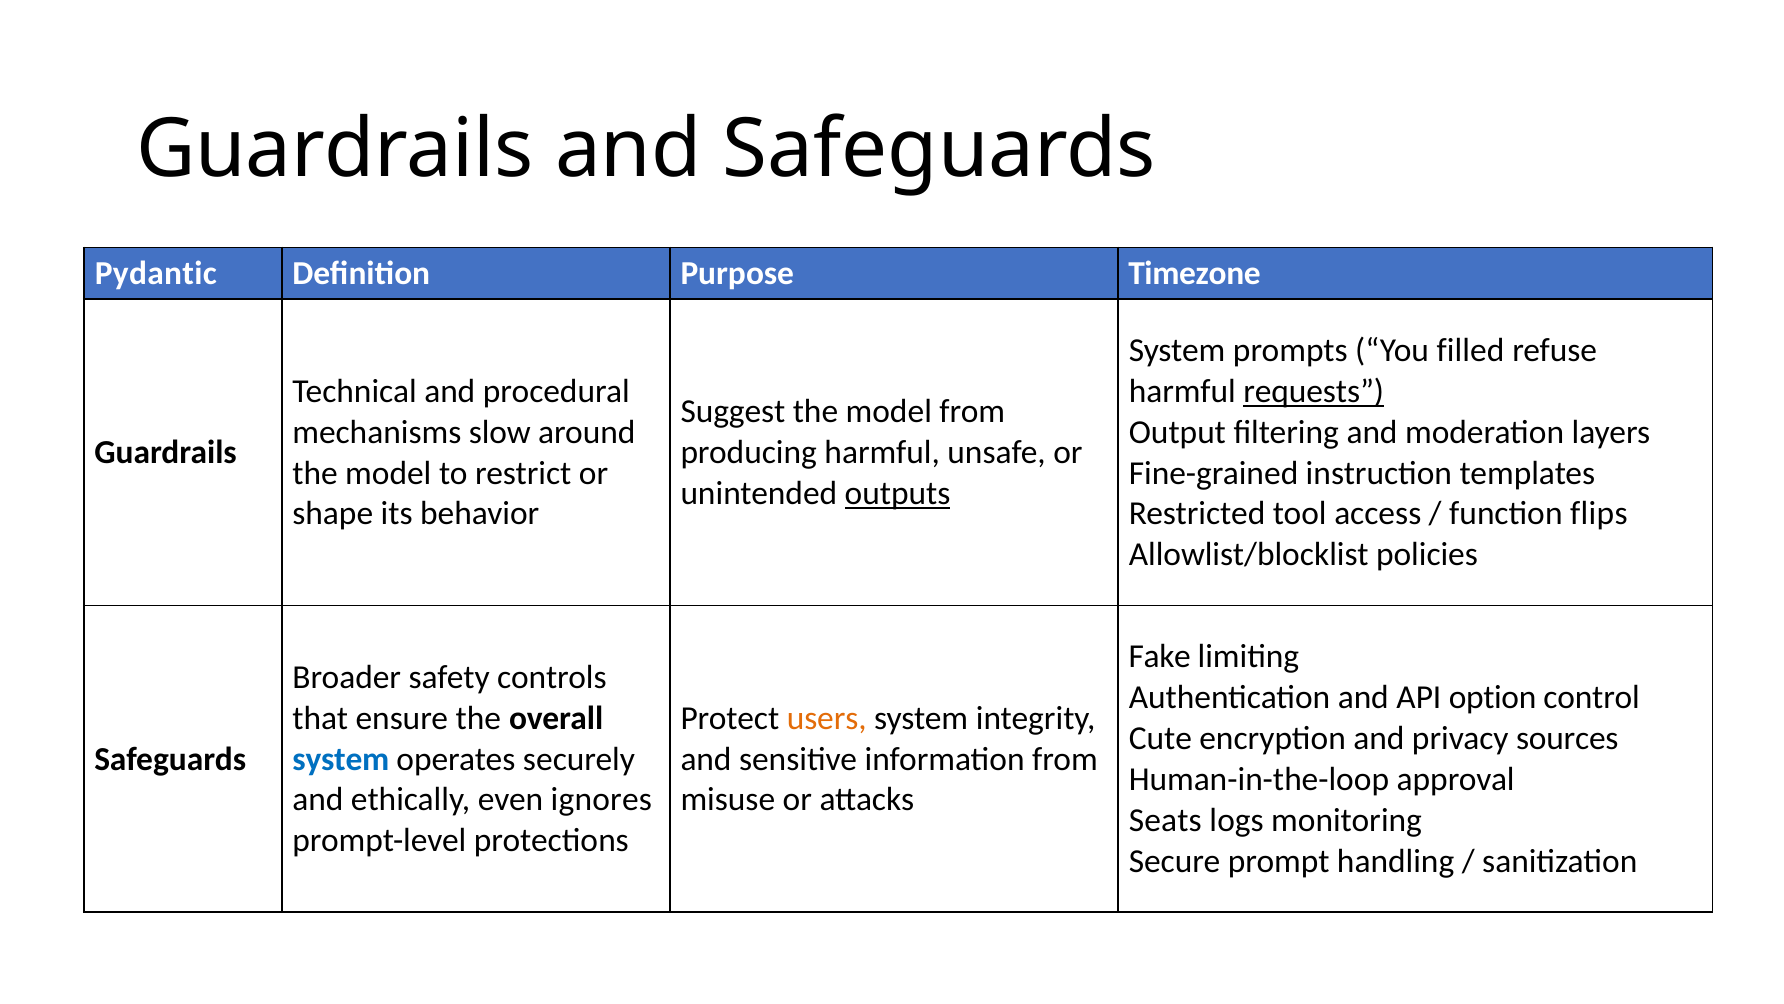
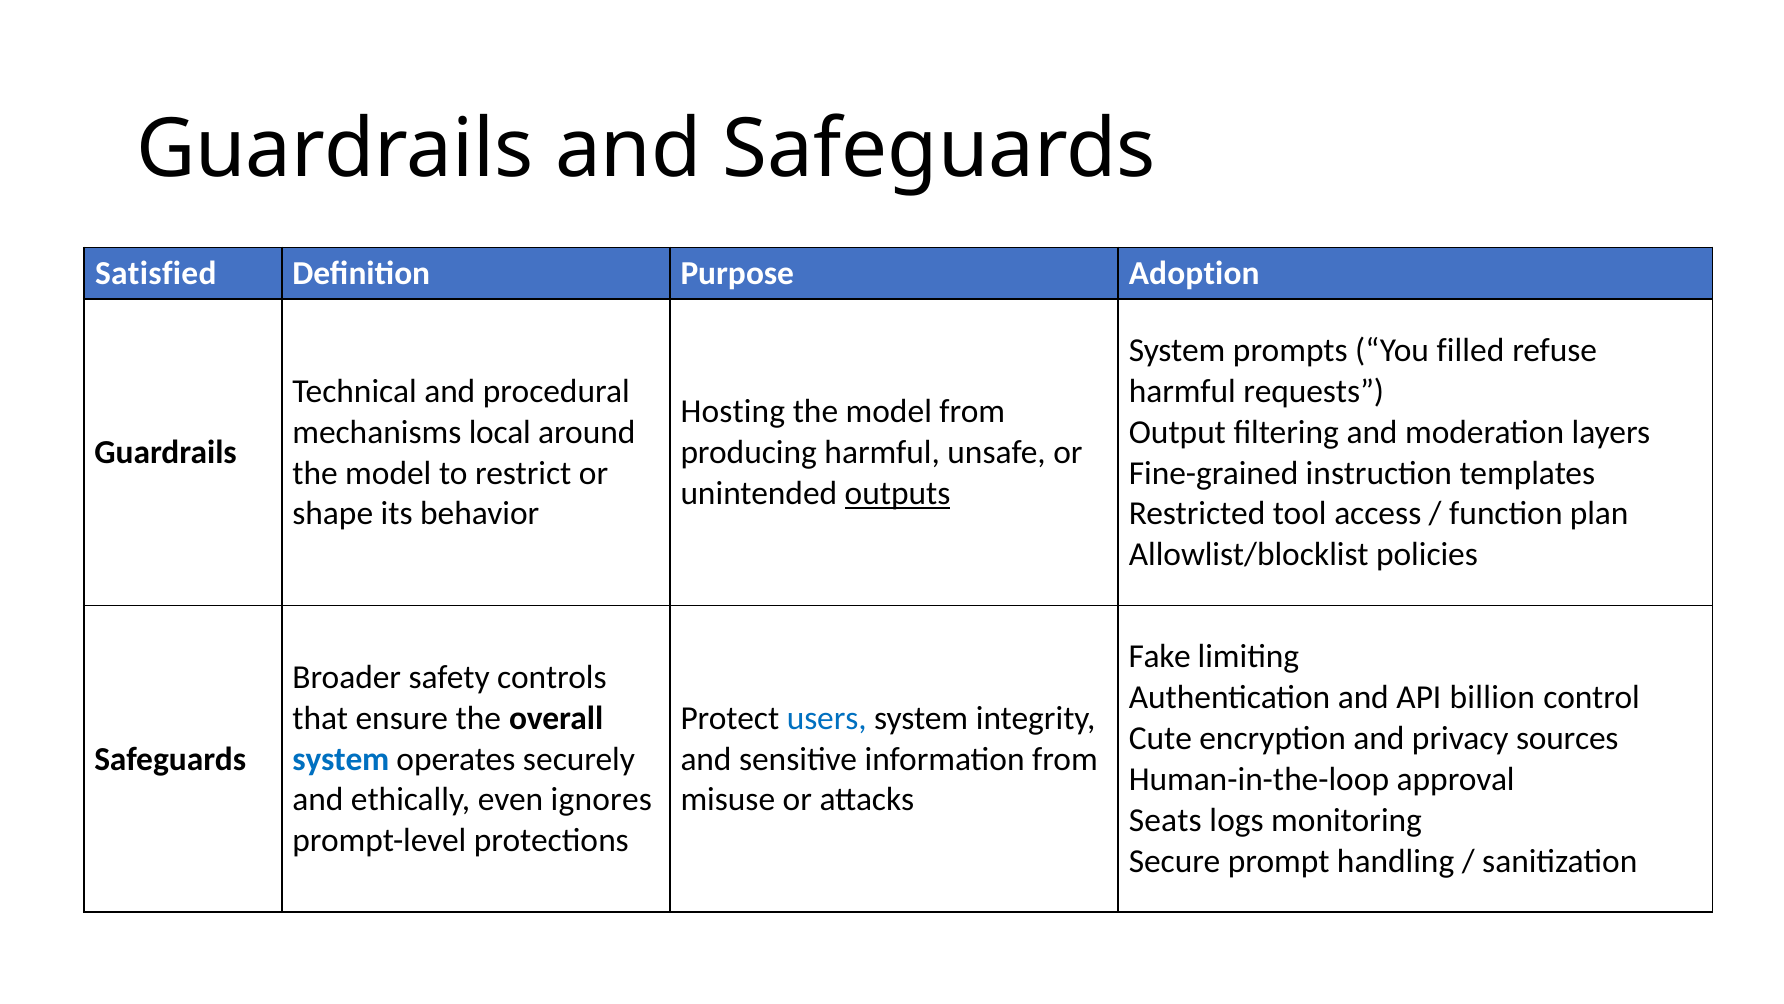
Pydantic: Pydantic -> Satisfied
Timezone: Timezone -> Adoption
requests underline: present -> none
Suggest: Suggest -> Hosting
slow: slow -> local
flips: flips -> plan
option: option -> billion
users colour: orange -> blue
